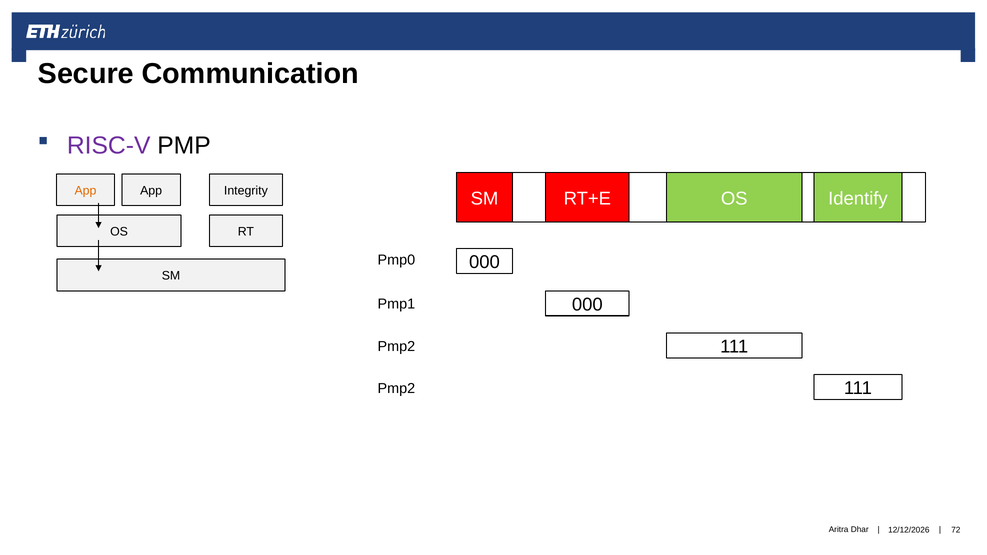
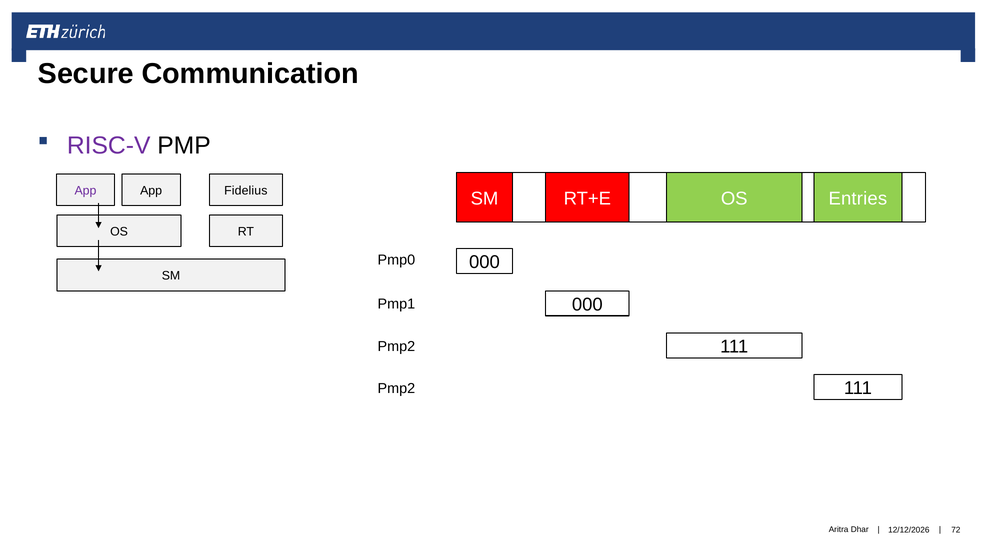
App at (85, 191) colour: orange -> purple
Integrity: Integrity -> Fidelius
Identify: Identify -> Entries
